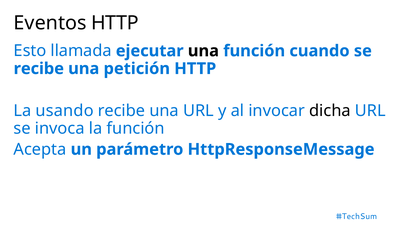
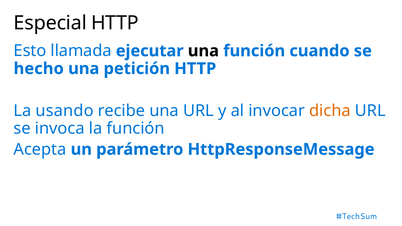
Eventos: Eventos -> Especial
recibe at (39, 69): recibe -> hecho
dicha colour: black -> orange
